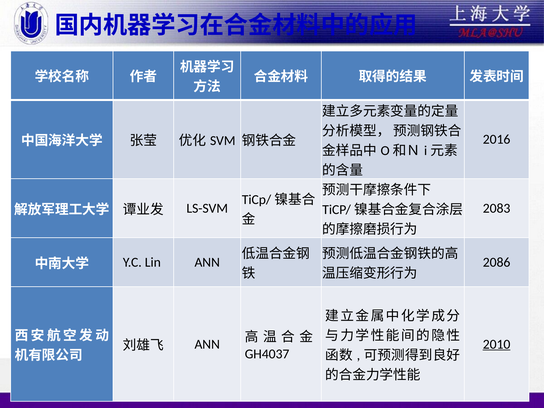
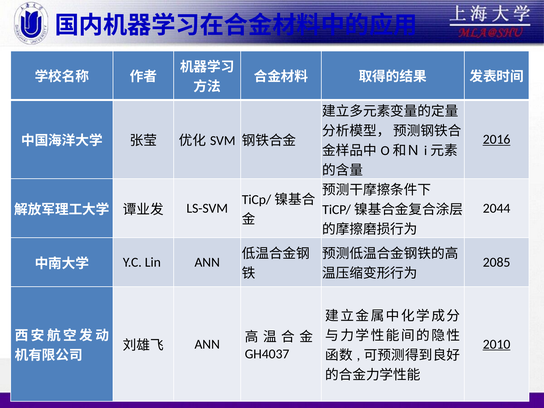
2016 underline: none -> present
2083: 2083 -> 2044
2086: 2086 -> 2085
